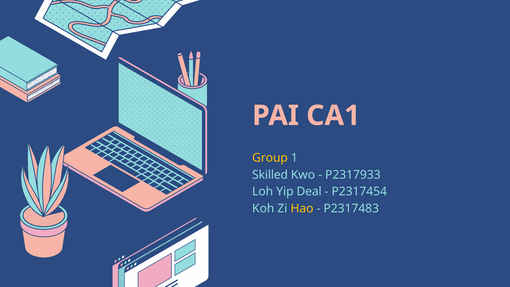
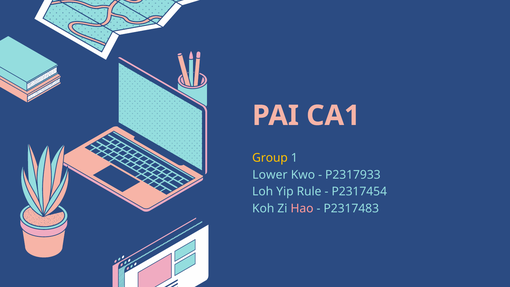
Skilled: Skilled -> Lower
Deal: Deal -> Rule
Hao colour: yellow -> pink
